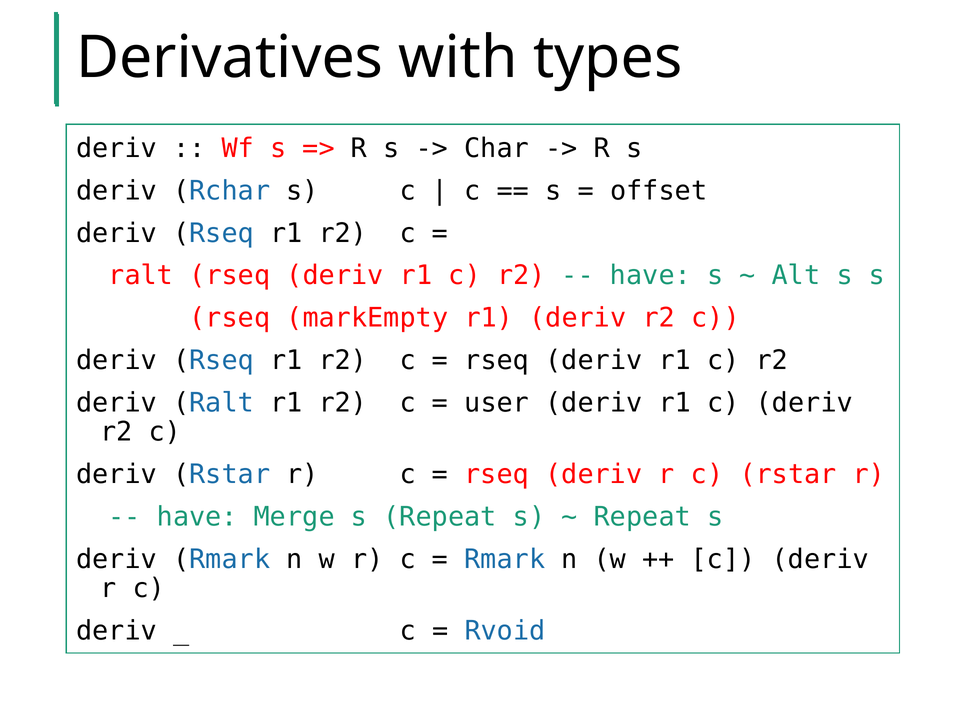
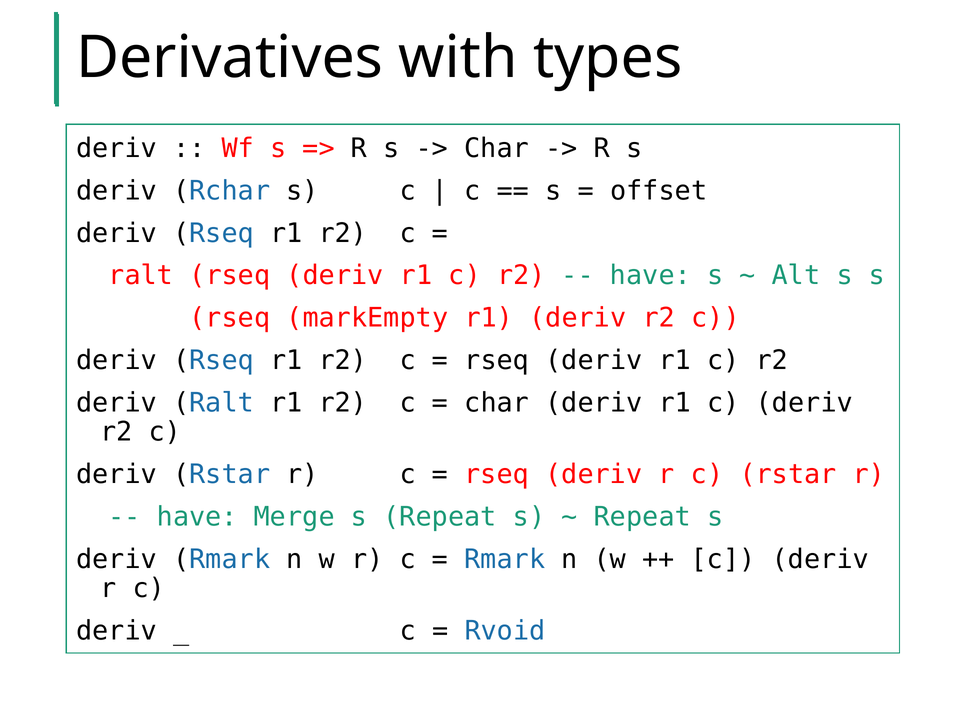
user at (497, 403): user -> char
